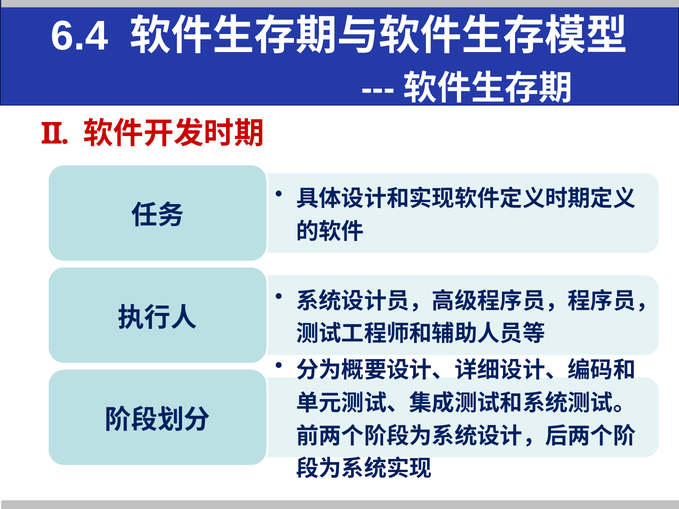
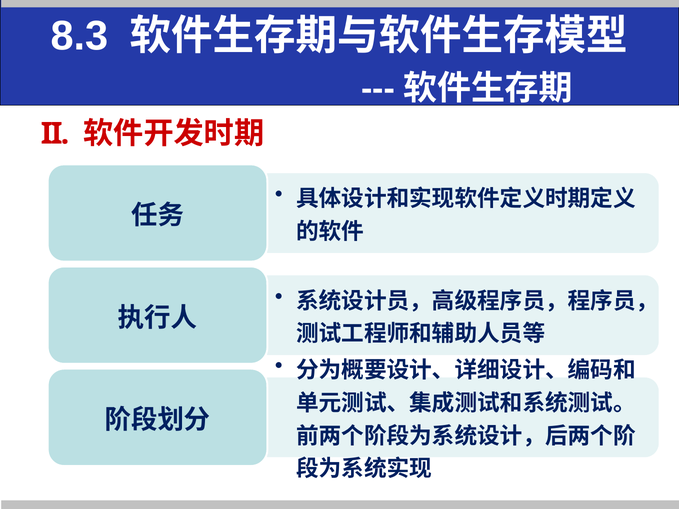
6.4: 6.4 -> 8.3
